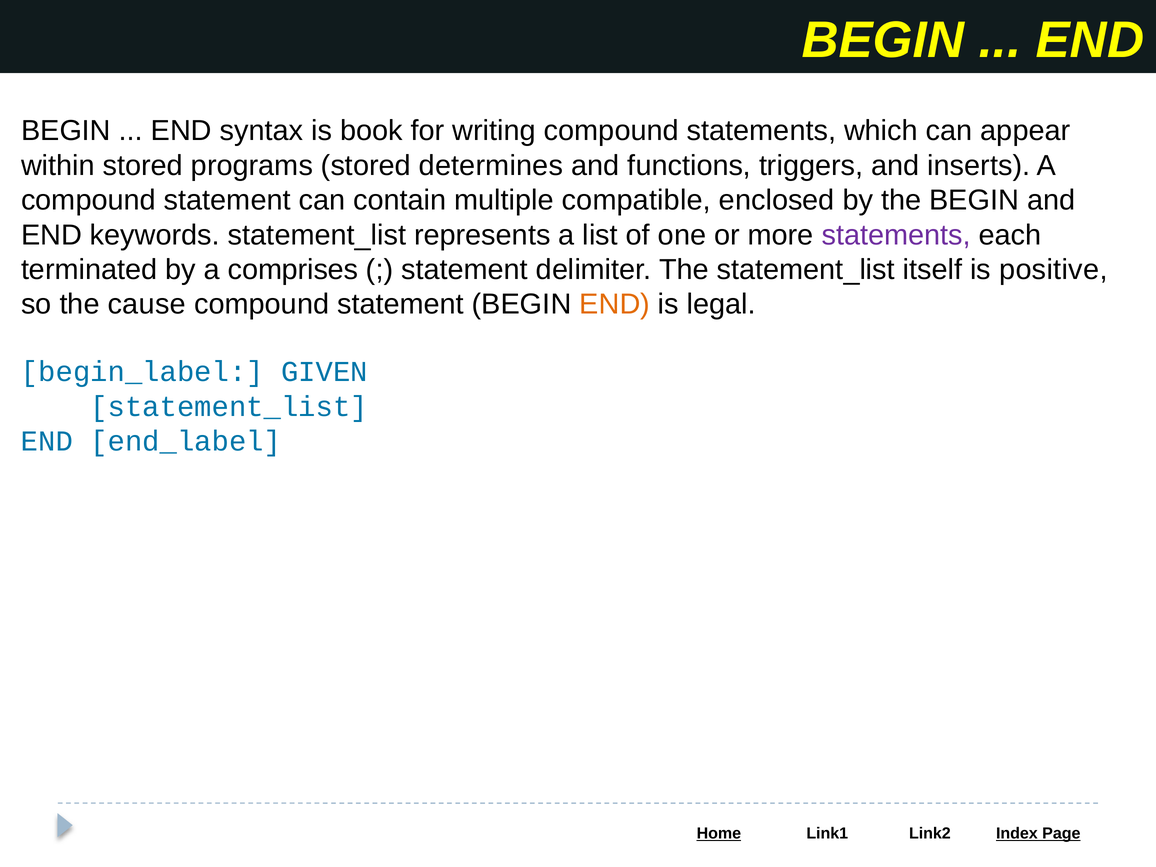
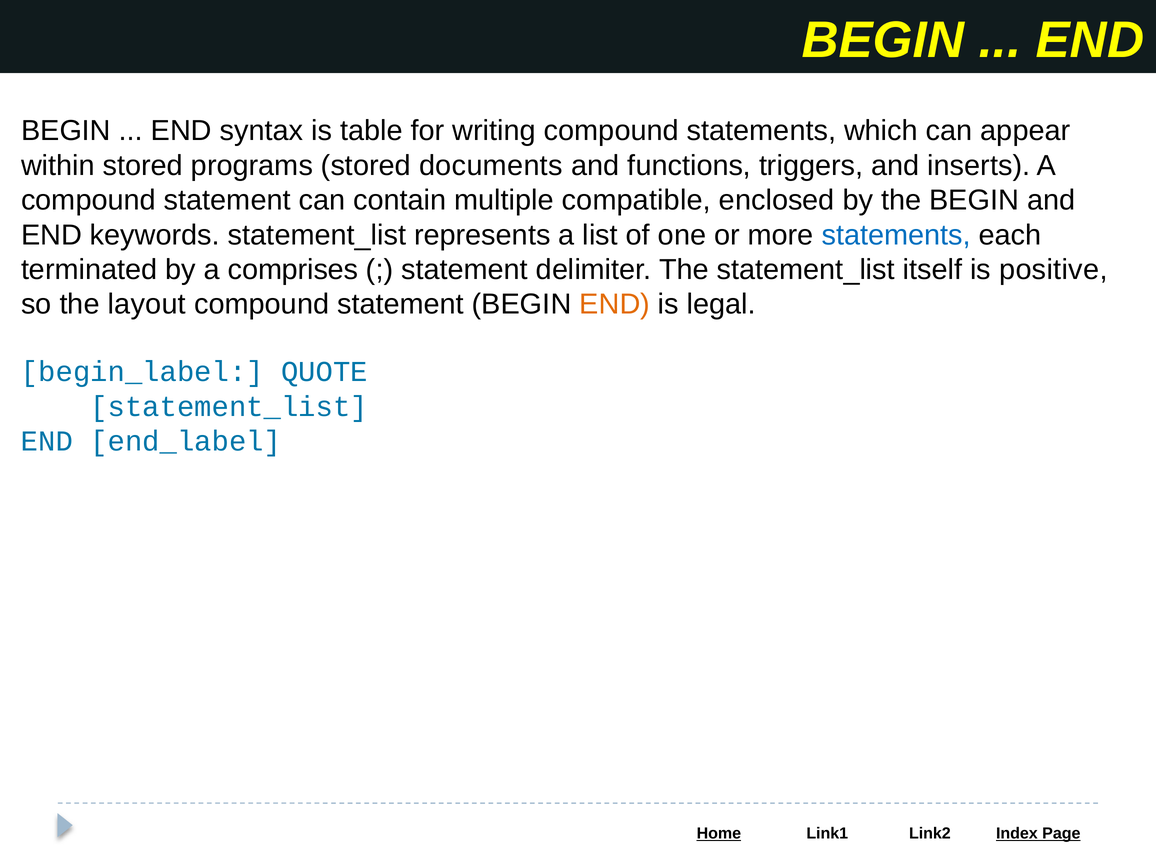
book: book -> table
determines: determines -> documents
statements at (896, 235) colour: purple -> blue
cause: cause -> layout
GIVEN: GIVEN -> QUOTE
